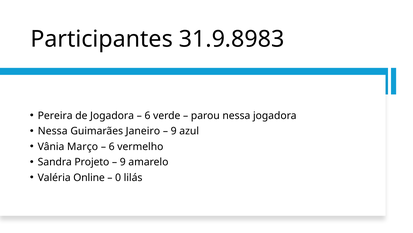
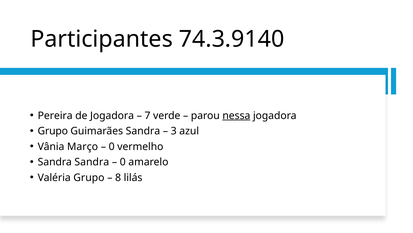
31.9.8983: 31.9.8983 -> 74.3.9140
6 at (147, 115): 6 -> 7
nessa at (236, 115) underline: none -> present
Nessa at (53, 131): Nessa -> Grupo
Guimarães Janeiro: Janeiro -> Sandra
9 at (174, 131): 9 -> 3
6 at (112, 146): 6 -> 0
Sandra Projeto: Projeto -> Sandra
9 at (123, 162): 9 -> 0
Valéria Online: Online -> Grupo
0: 0 -> 8
